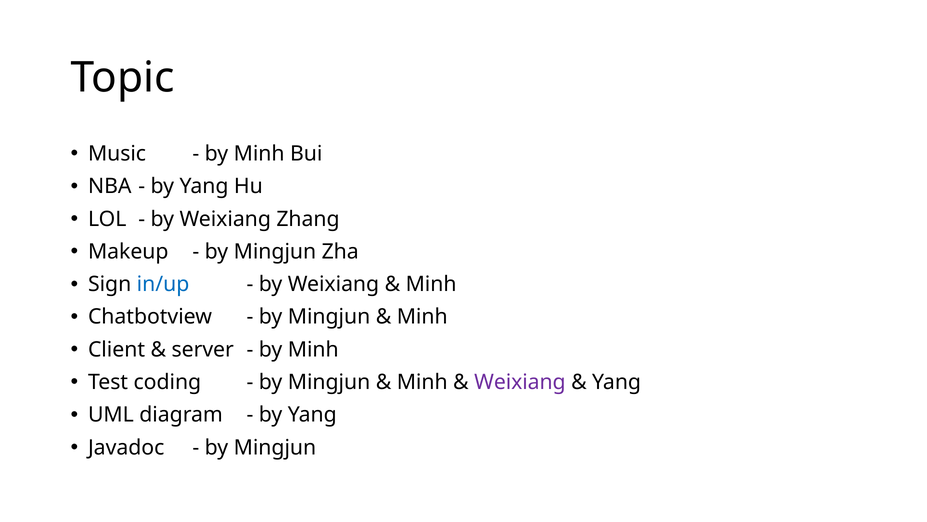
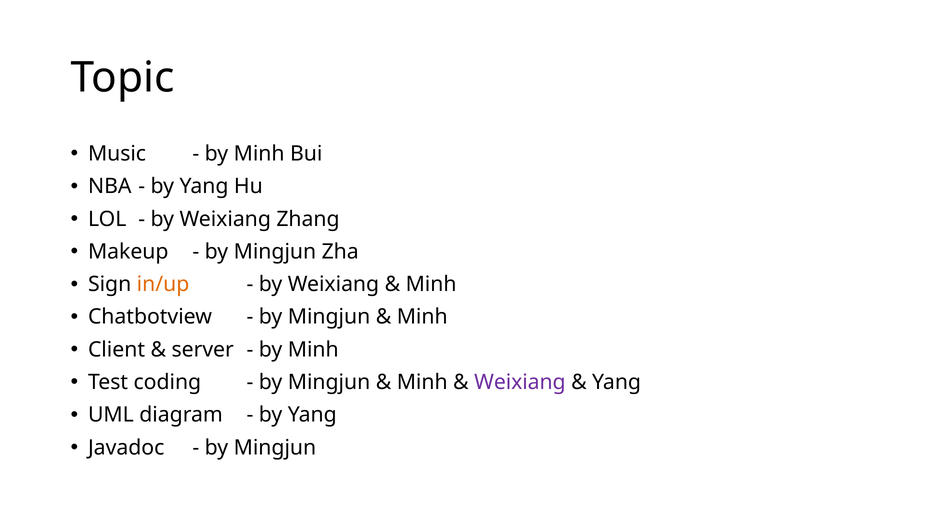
in/up colour: blue -> orange
